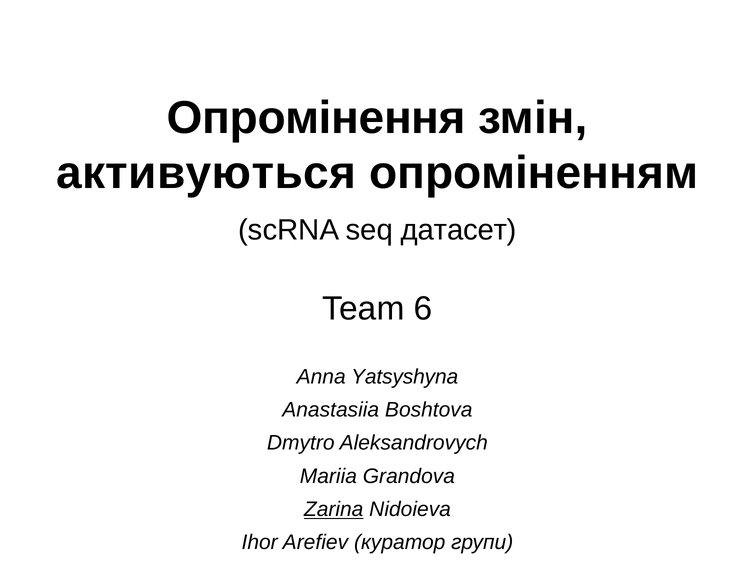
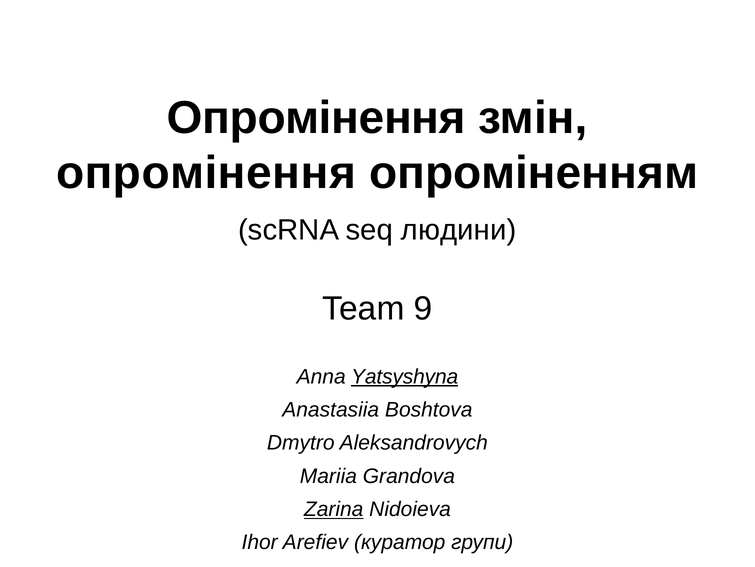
активуються at (206, 173): активуються -> опромінення
датасет: датасет -> людини
6: 6 -> 9
Yatsyshyna underline: none -> present
